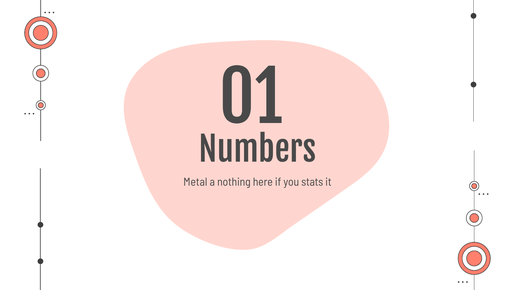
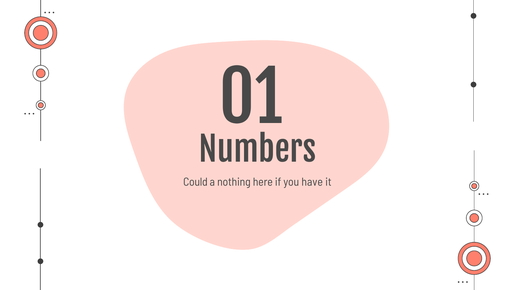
Metal: Metal -> Could
stats: stats -> have
